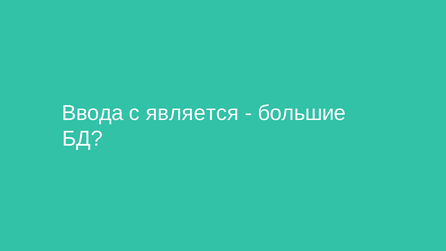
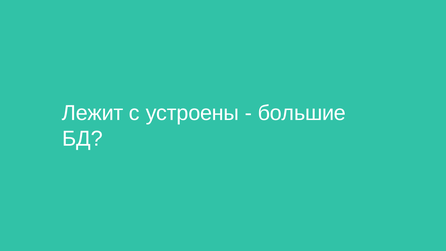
Ввода: Ввода -> Лежит
является: является -> устроены
